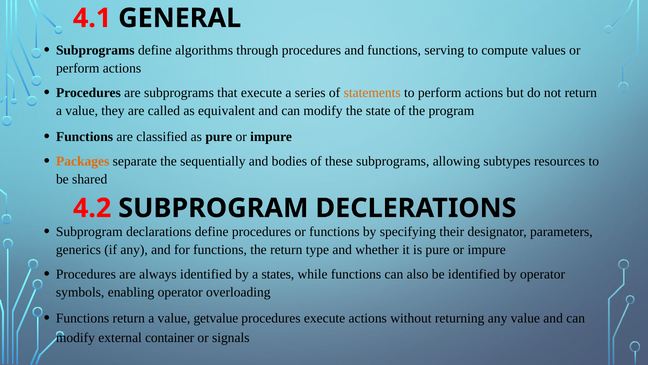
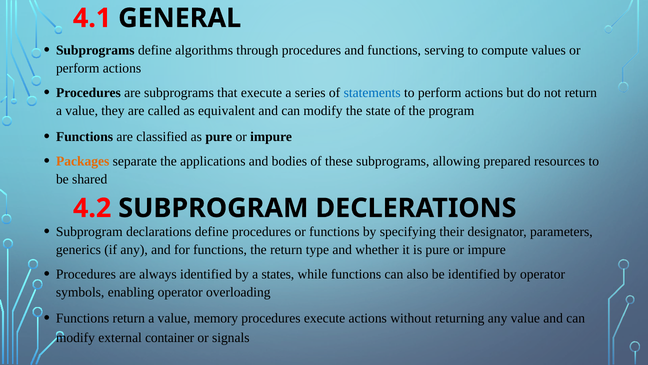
statements colour: orange -> blue
sequentially: sequentially -> applications
subtypes: subtypes -> prepared
getvalue: getvalue -> memory
